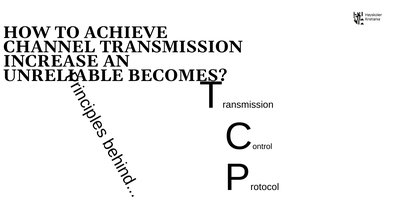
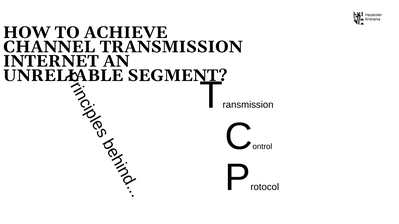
INCREASE: INCREASE -> INTERNET
BECOMES: BECOMES -> SEGMENT
